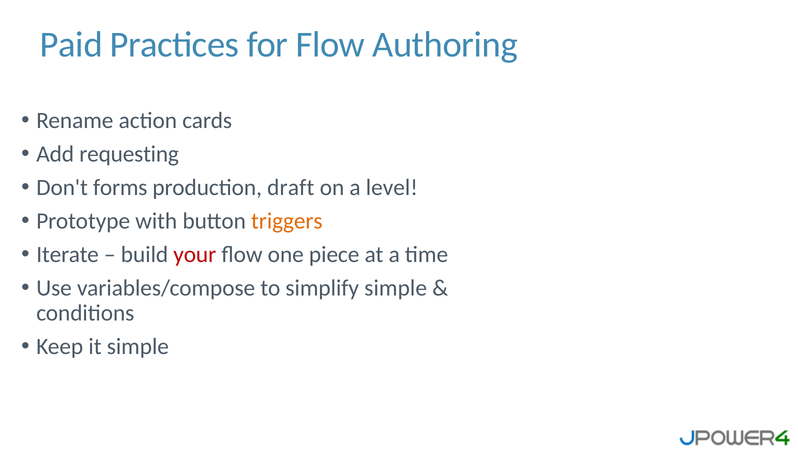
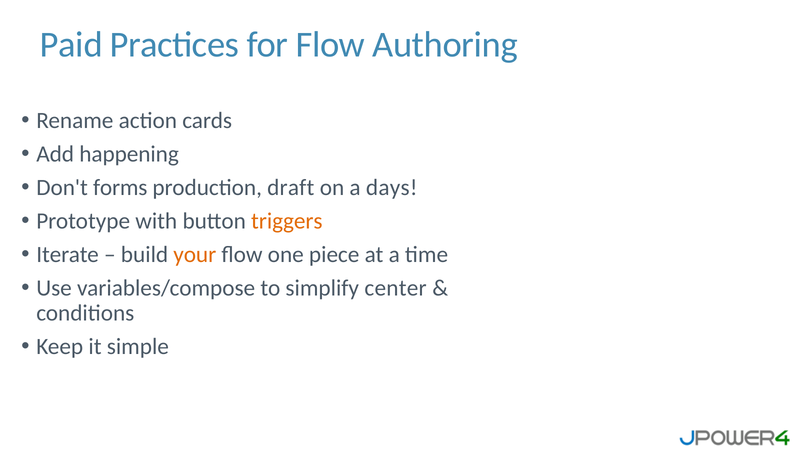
requesting: requesting -> happening
level: level -> days
your colour: red -> orange
simplify simple: simple -> center
